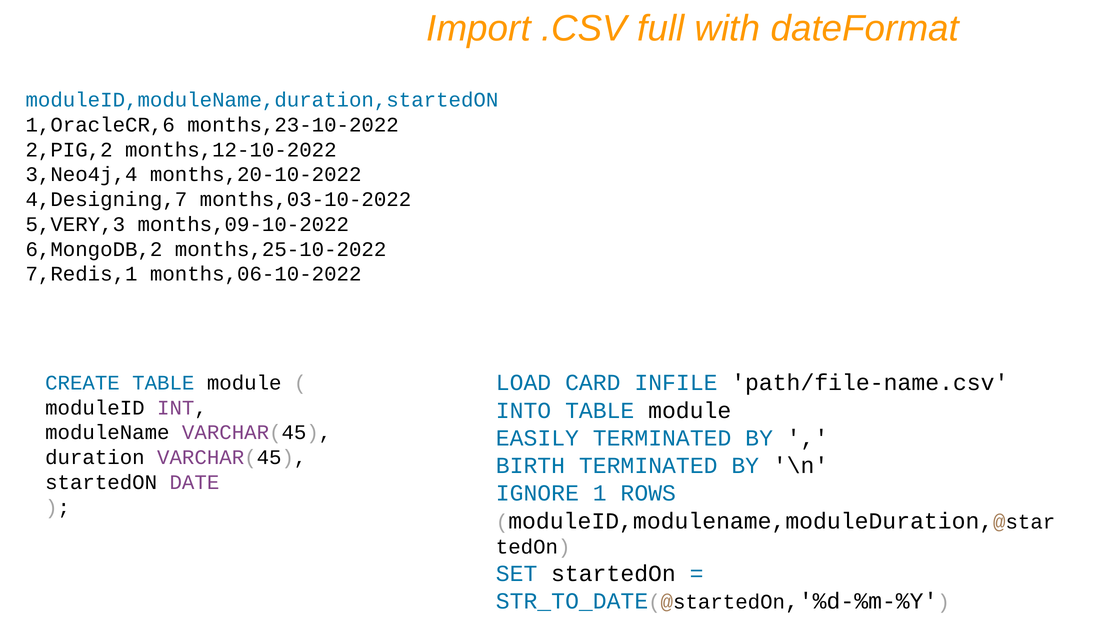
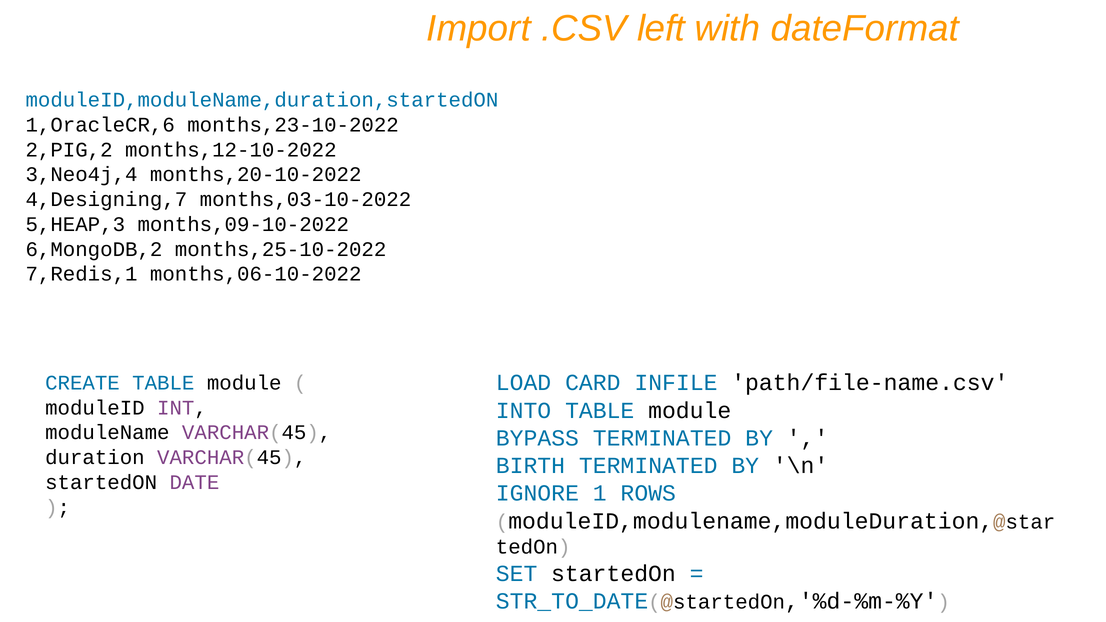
full: full -> left
5,VERY,3: 5,VERY,3 -> 5,HEAP,3
EASILY: EASILY -> BYPASS
